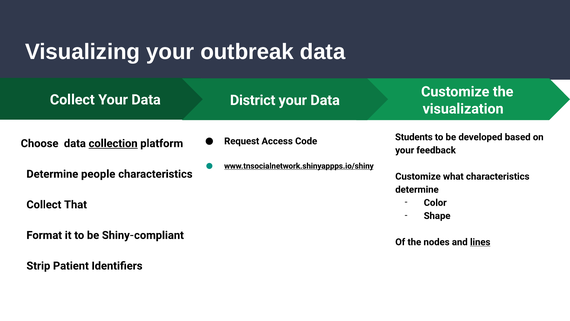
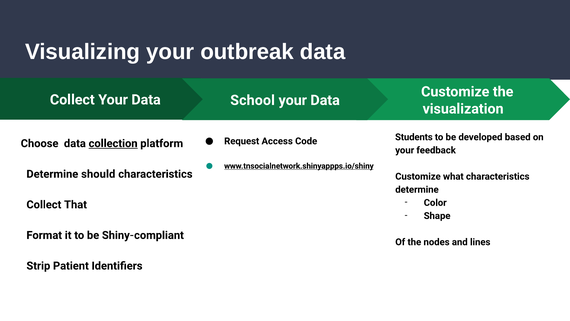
District: District -> School
people: people -> should
lines underline: present -> none
